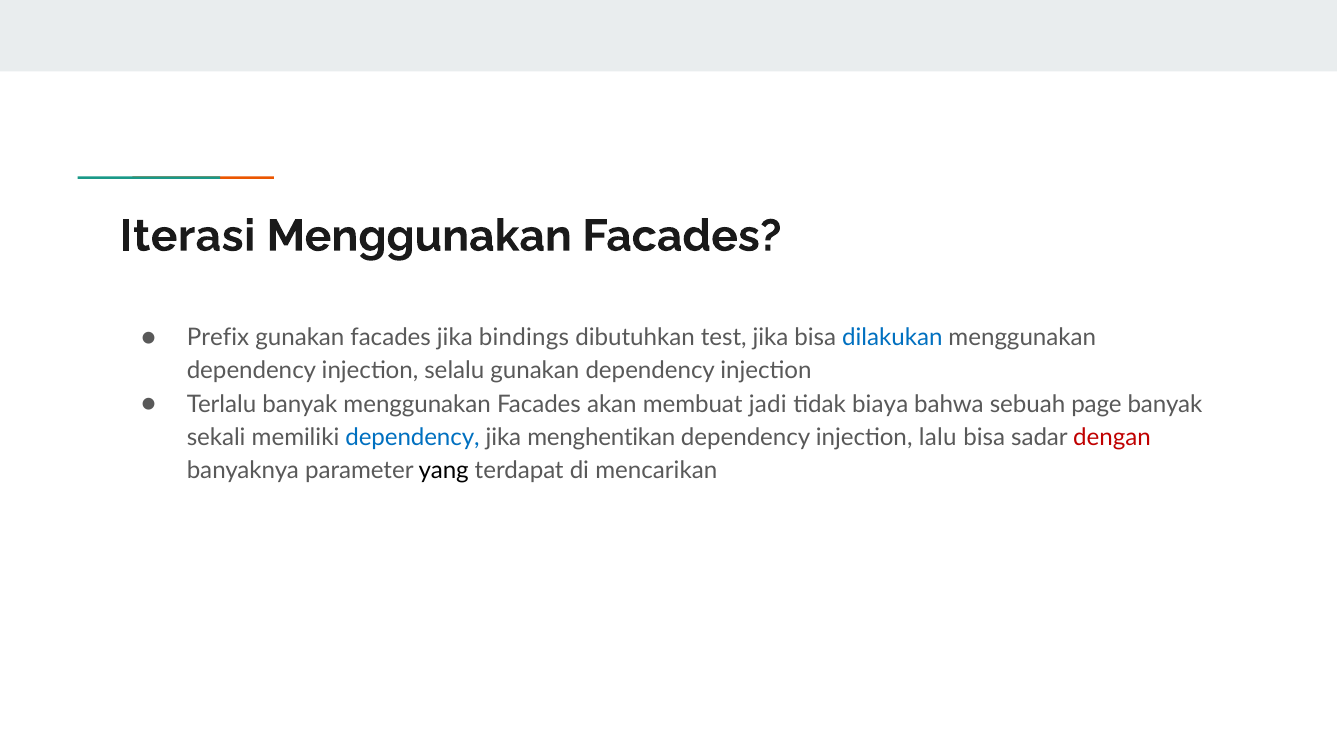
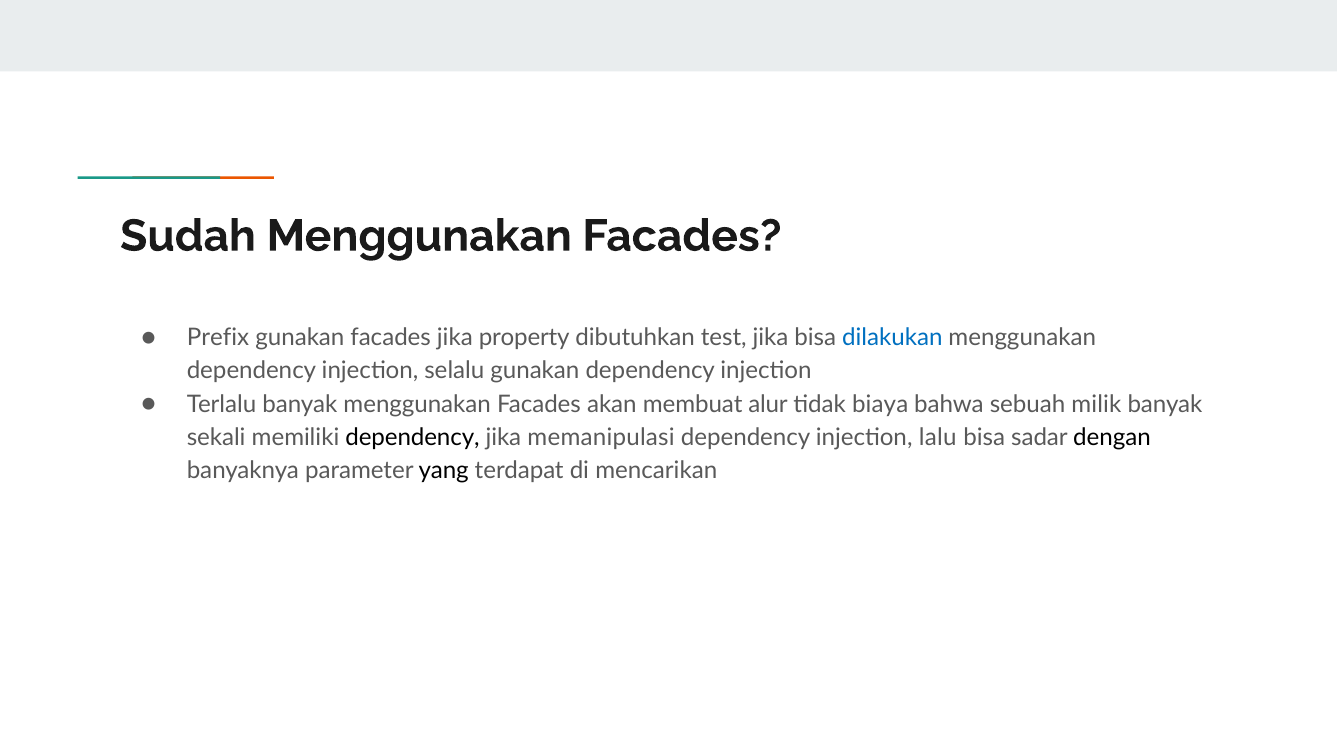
Iterasi: Iterasi -> Sudah
bindings: bindings -> property
jadi: jadi -> alur
page: page -> milik
dependency at (412, 437) colour: blue -> black
menghentikan: menghentikan -> memanipulasi
dengan colour: red -> black
